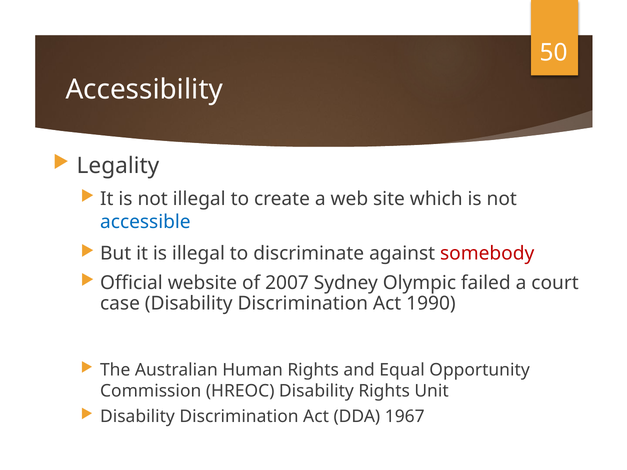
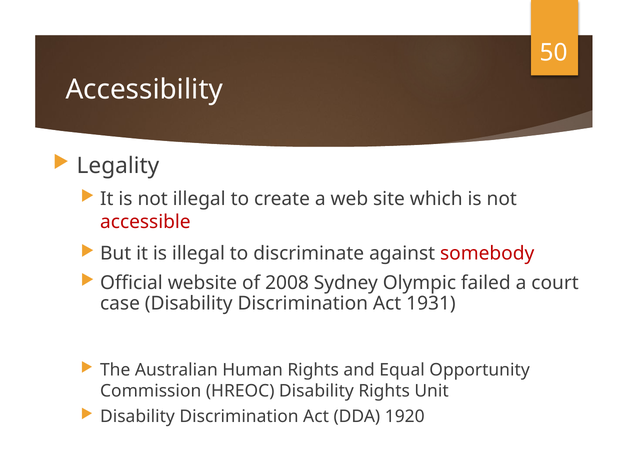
accessible colour: blue -> red
2007: 2007 -> 2008
1990: 1990 -> 1931
1967: 1967 -> 1920
